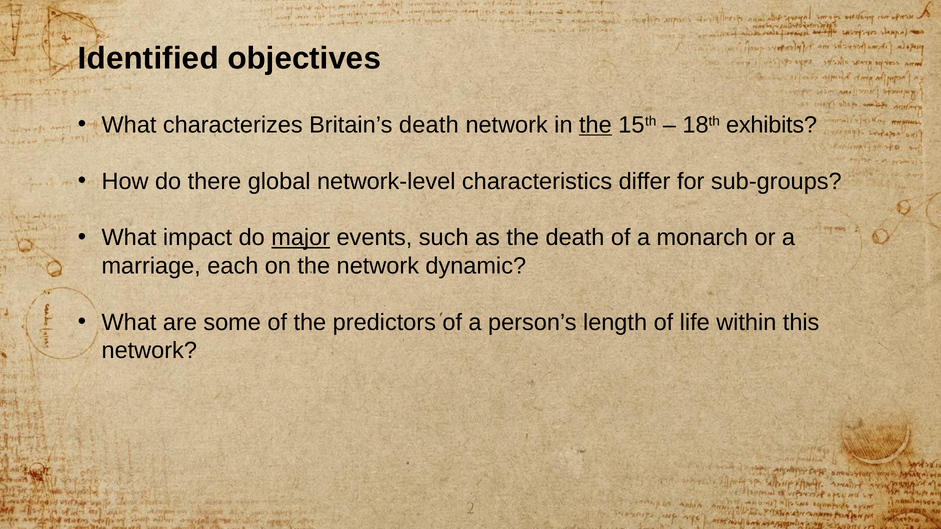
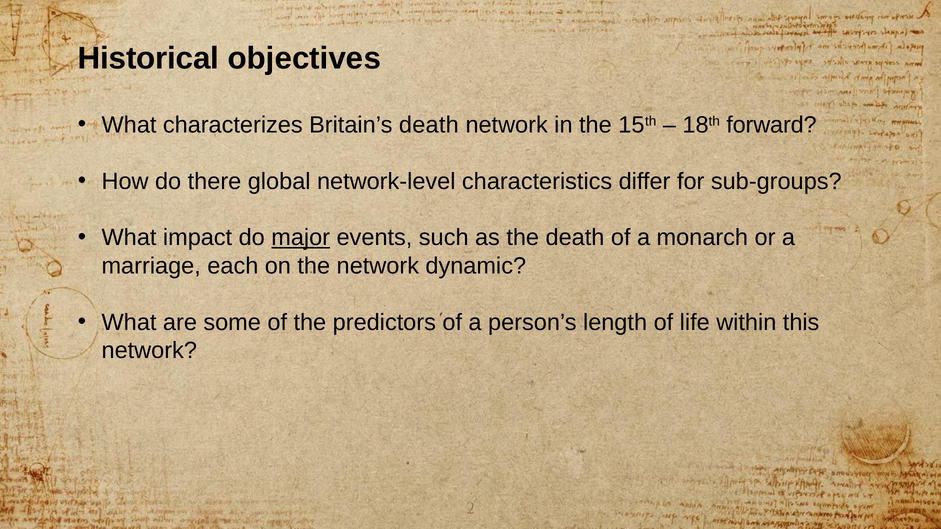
Identified: Identified -> Historical
the at (595, 125) underline: present -> none
exhibits: exhibits -> forward
